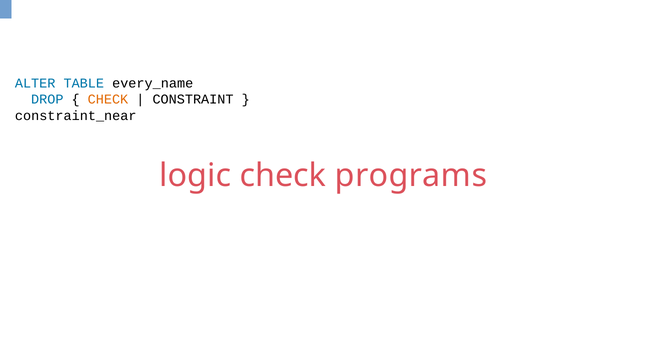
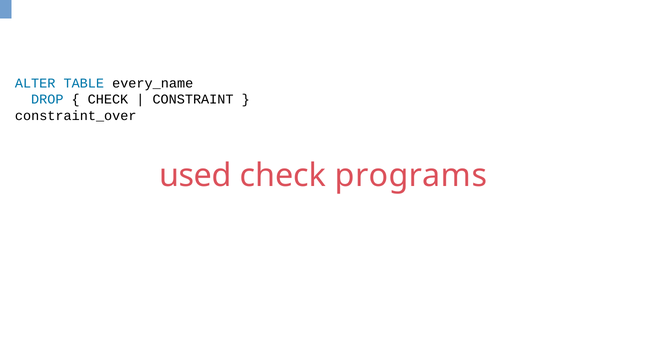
CHECK at (108, 99) colour: orange -> black
constraint_near: constraint_near -> constraint_over
logic: logic -> used
